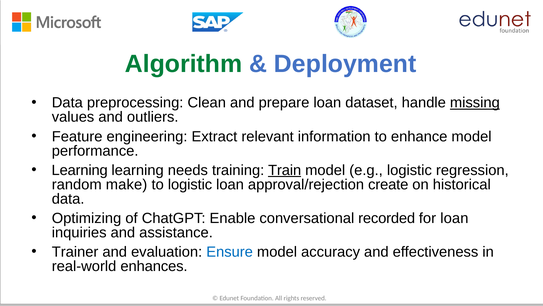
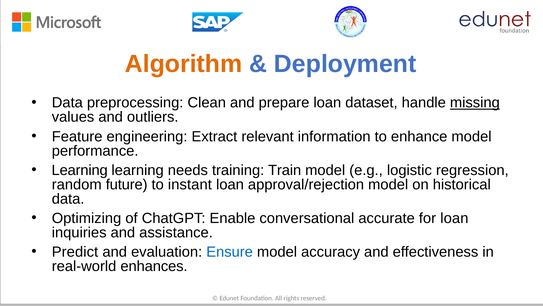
Algorithm colour: green -> orange
Train underline: present -> none
make: make -> future
to logistic: logistic -> instant
approval/rejection create: create -> model
recorded: recorded -> accurate
Trainer: Trainer -> Predict
